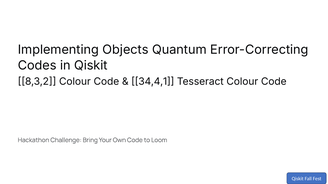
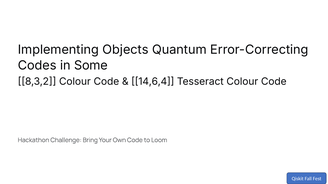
in Qiskit: Qiskit -> Some
34,4,1: 34,4,1 -> 14,6,4
